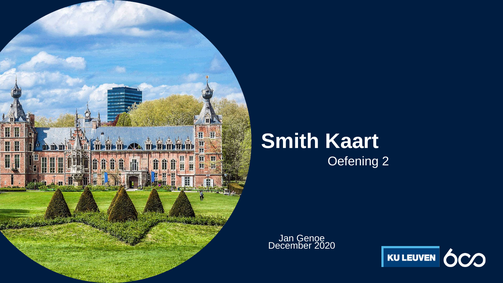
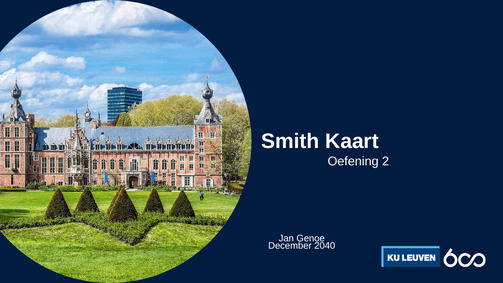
2020: 2020 -> 2040
